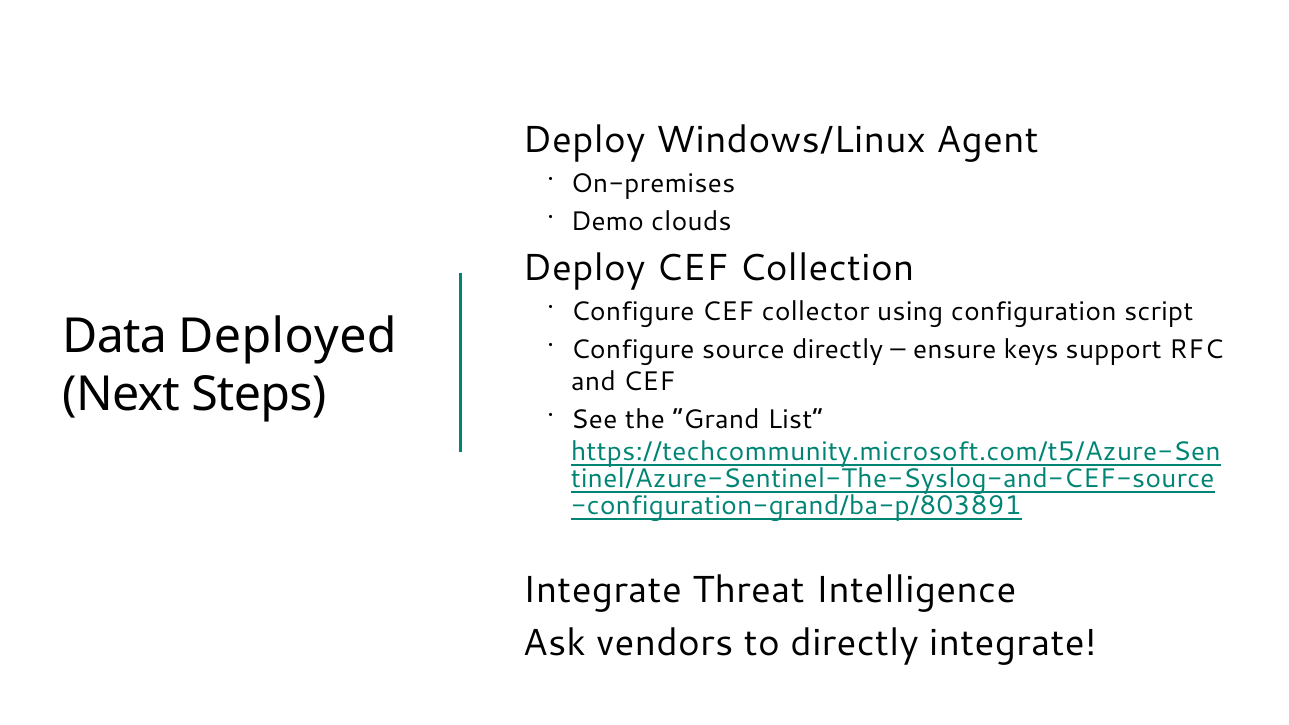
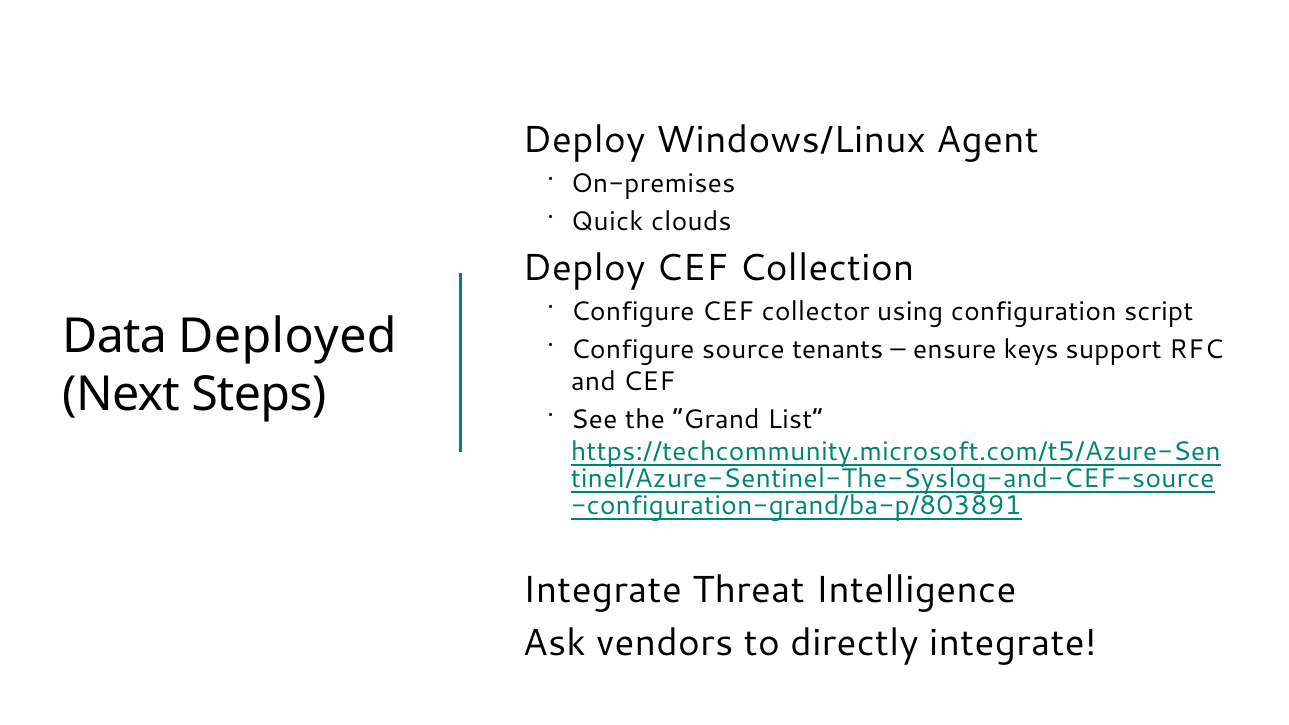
Demo: Demo -> Quick
source directly: directly -> tenants
